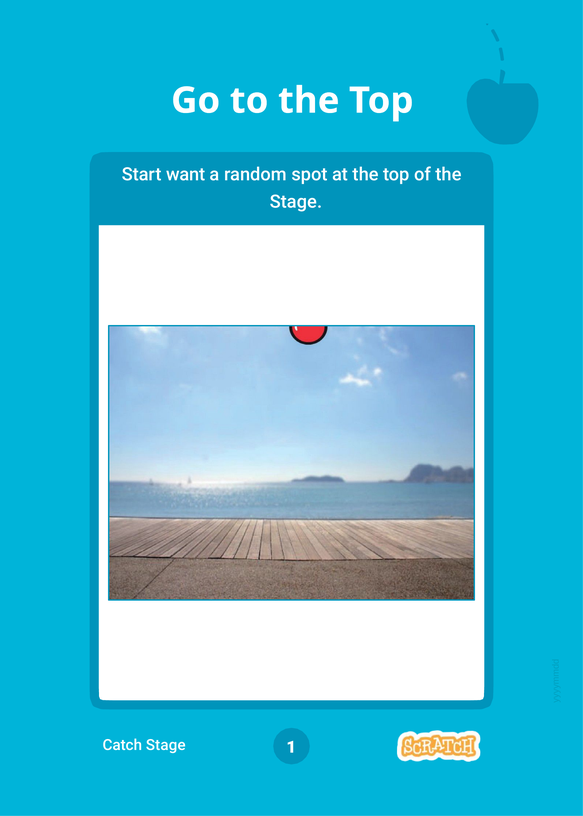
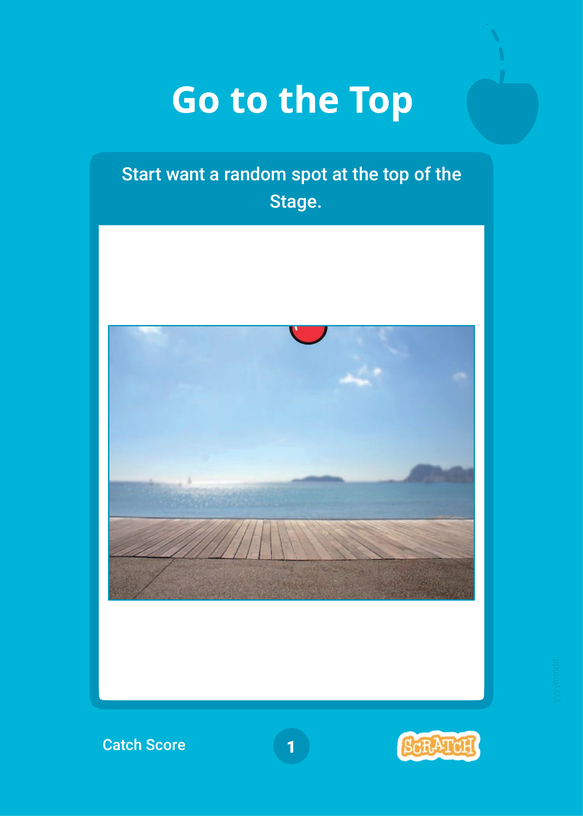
Catch Stage: Stage -> Score
